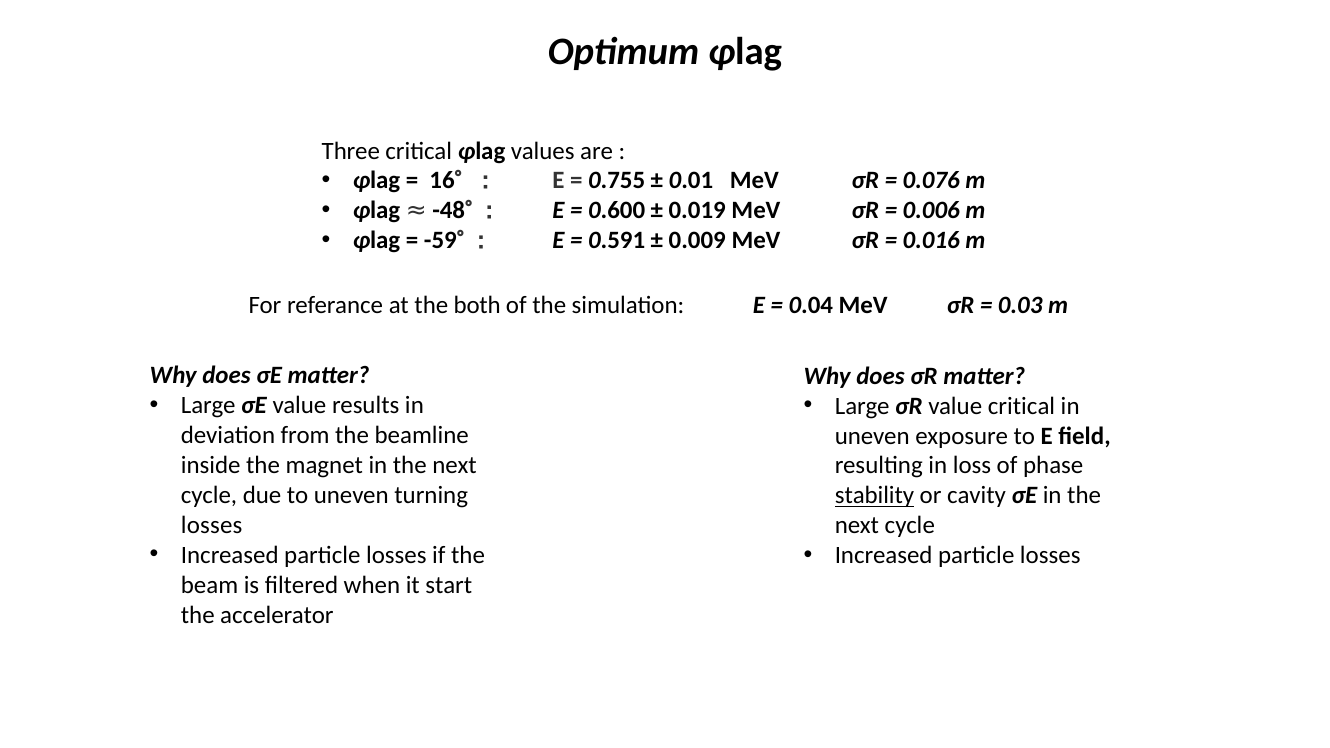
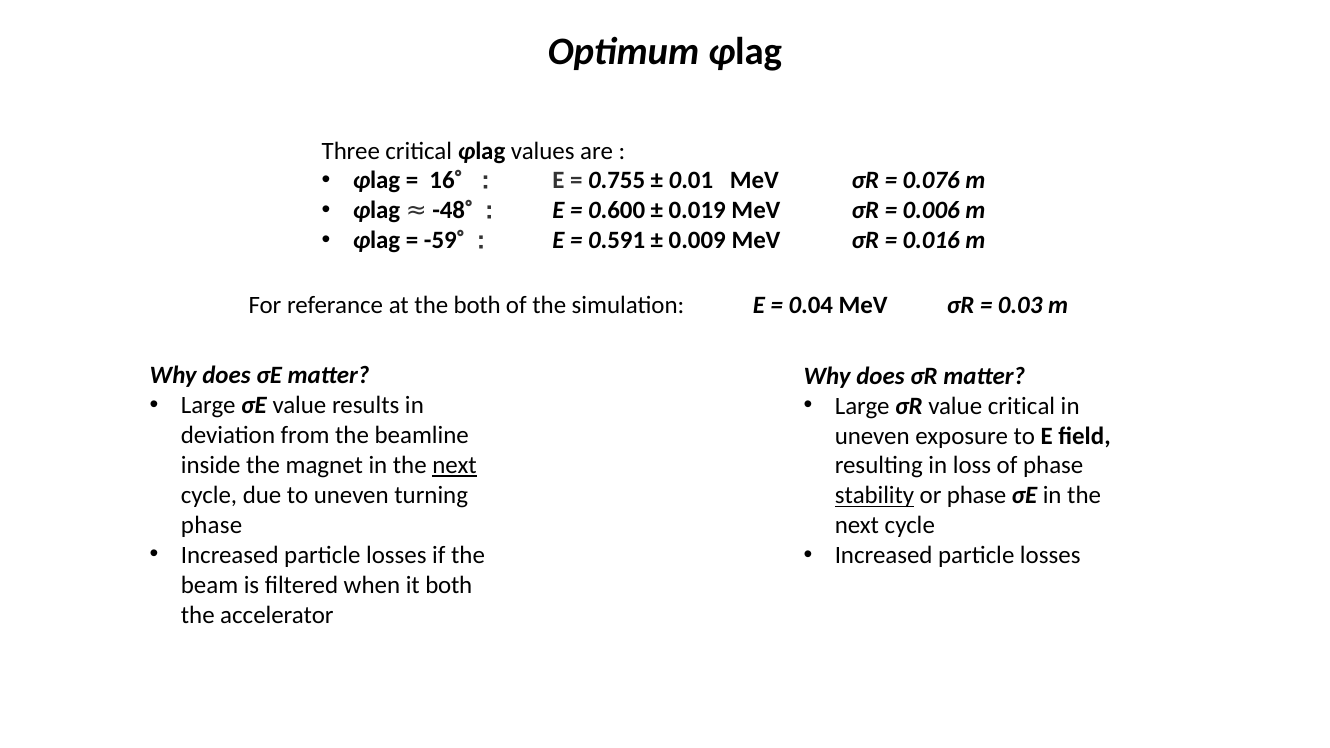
next at (455, 465) underline: none -> present
or cavity: cavity -> phase
losses at (212, 525): losses -> phase
it start: start -> both
